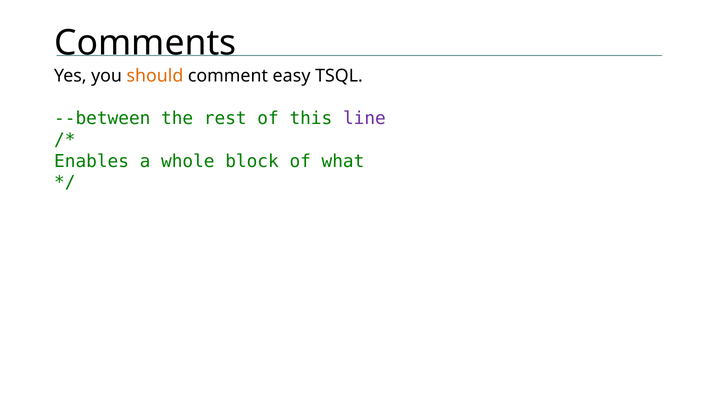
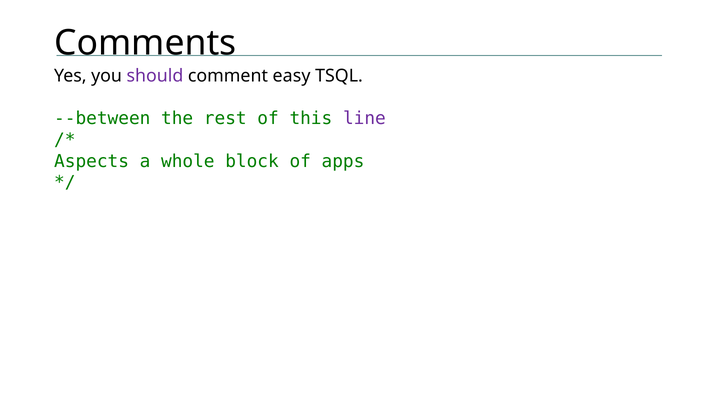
should colour: orange -> purple
Enables: Enables -> Aspects
what: what -> apps
